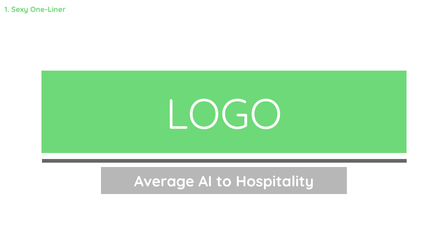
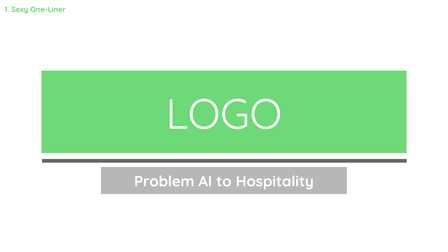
Average: Average -> Problem
